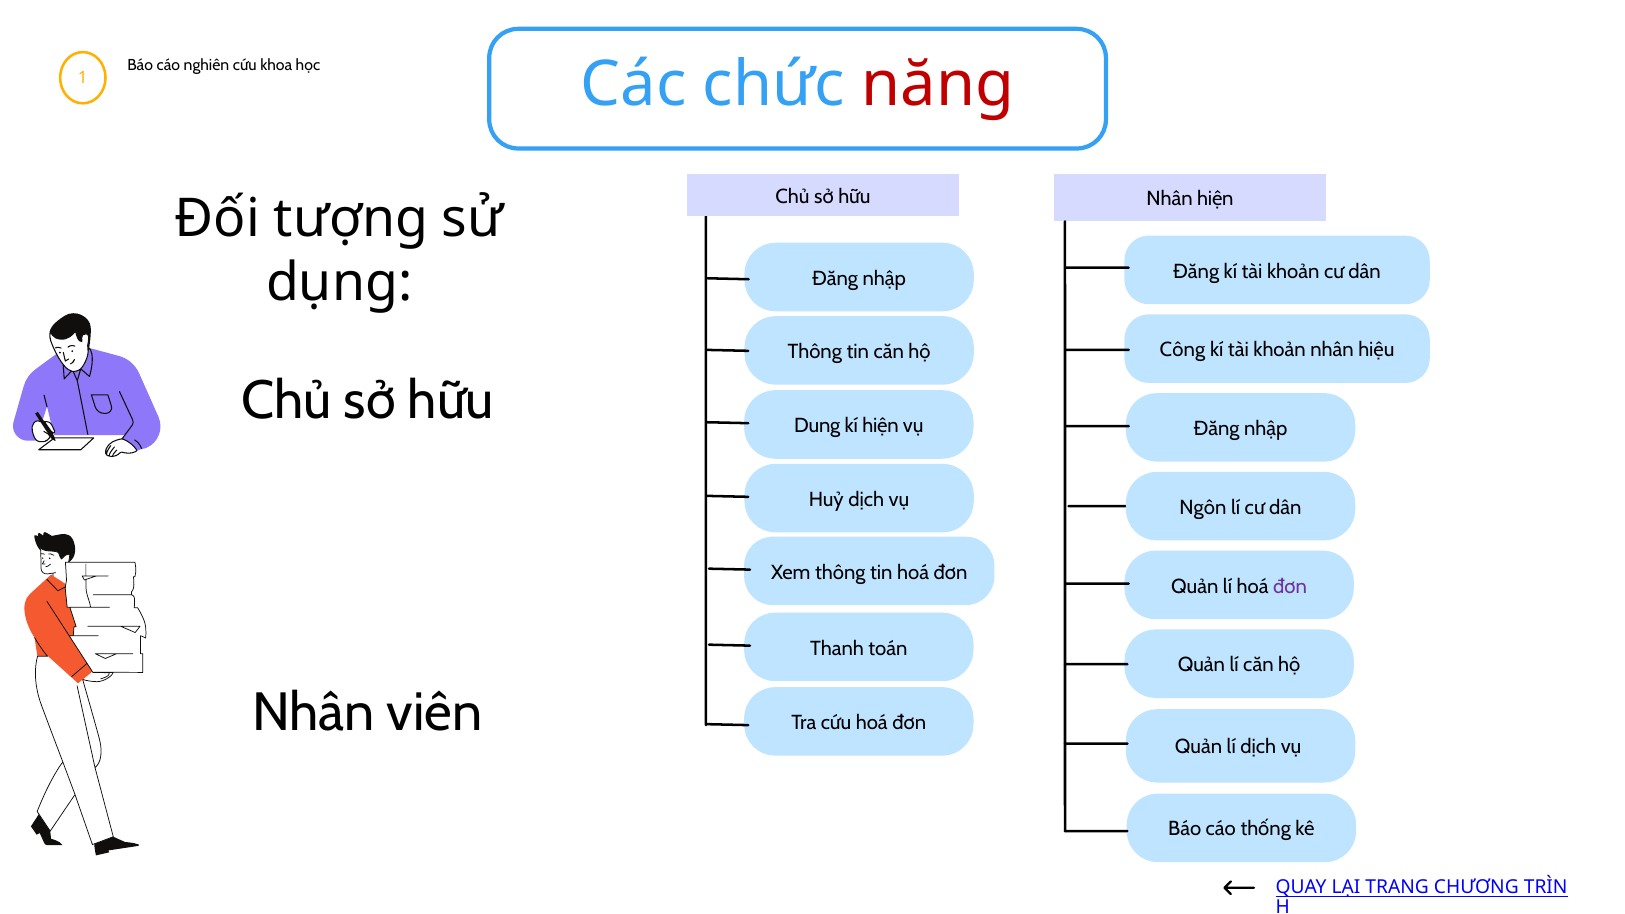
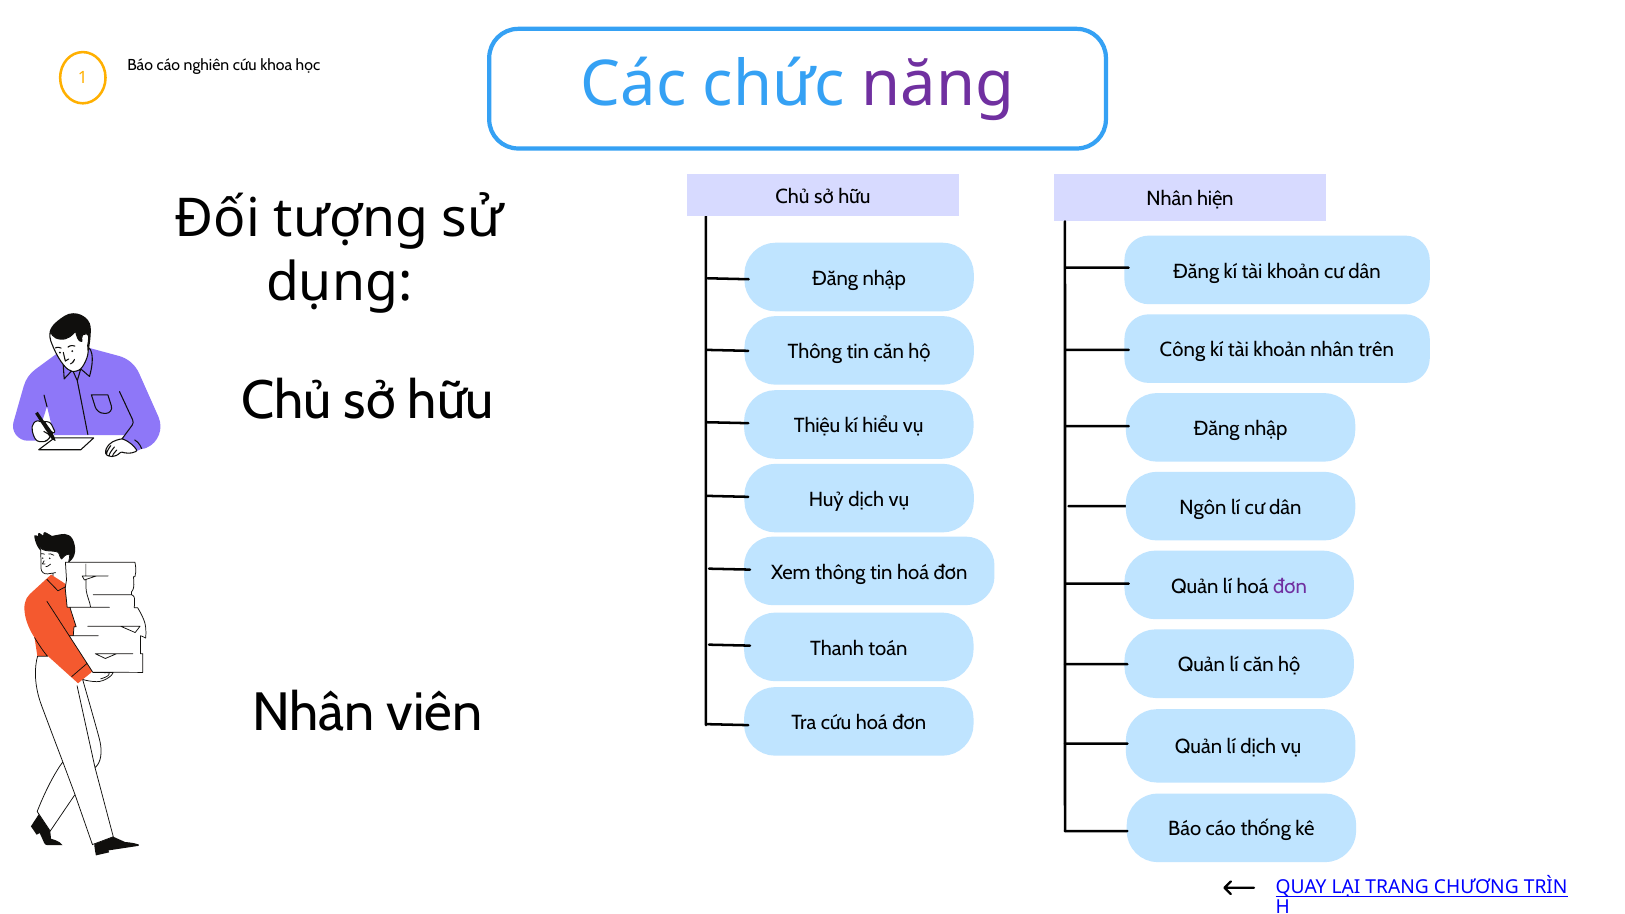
năng colour: red -> purple
hiệu: hiệu -> trên
Dung: Dung -> Thiệu
kí hiện: hiện -> hiểu
